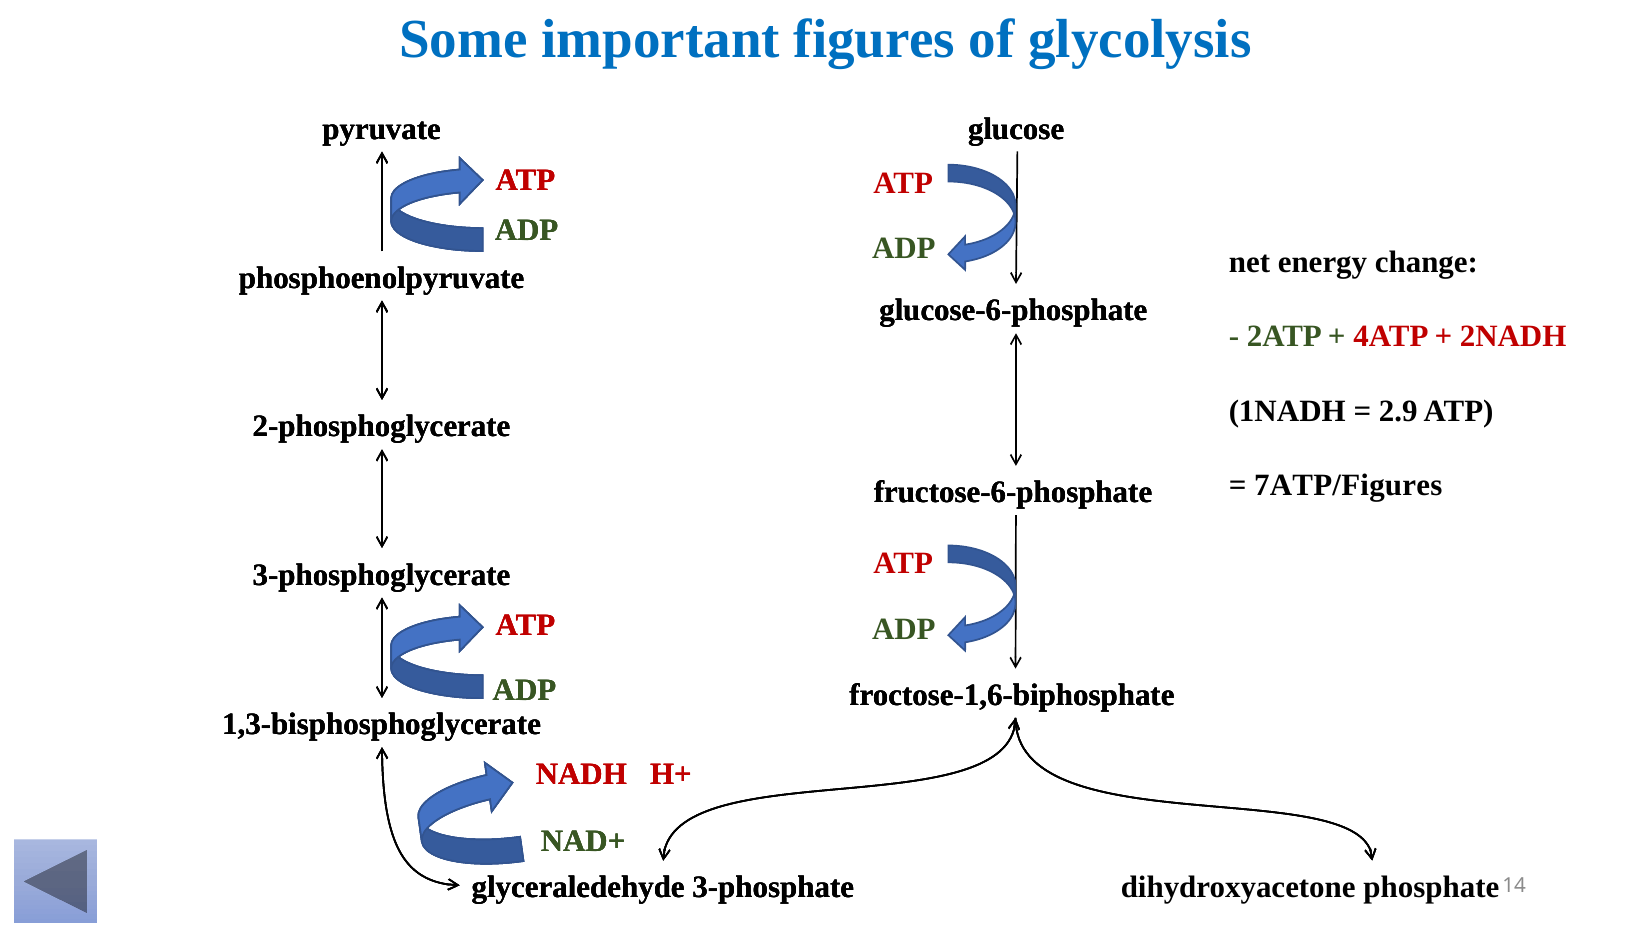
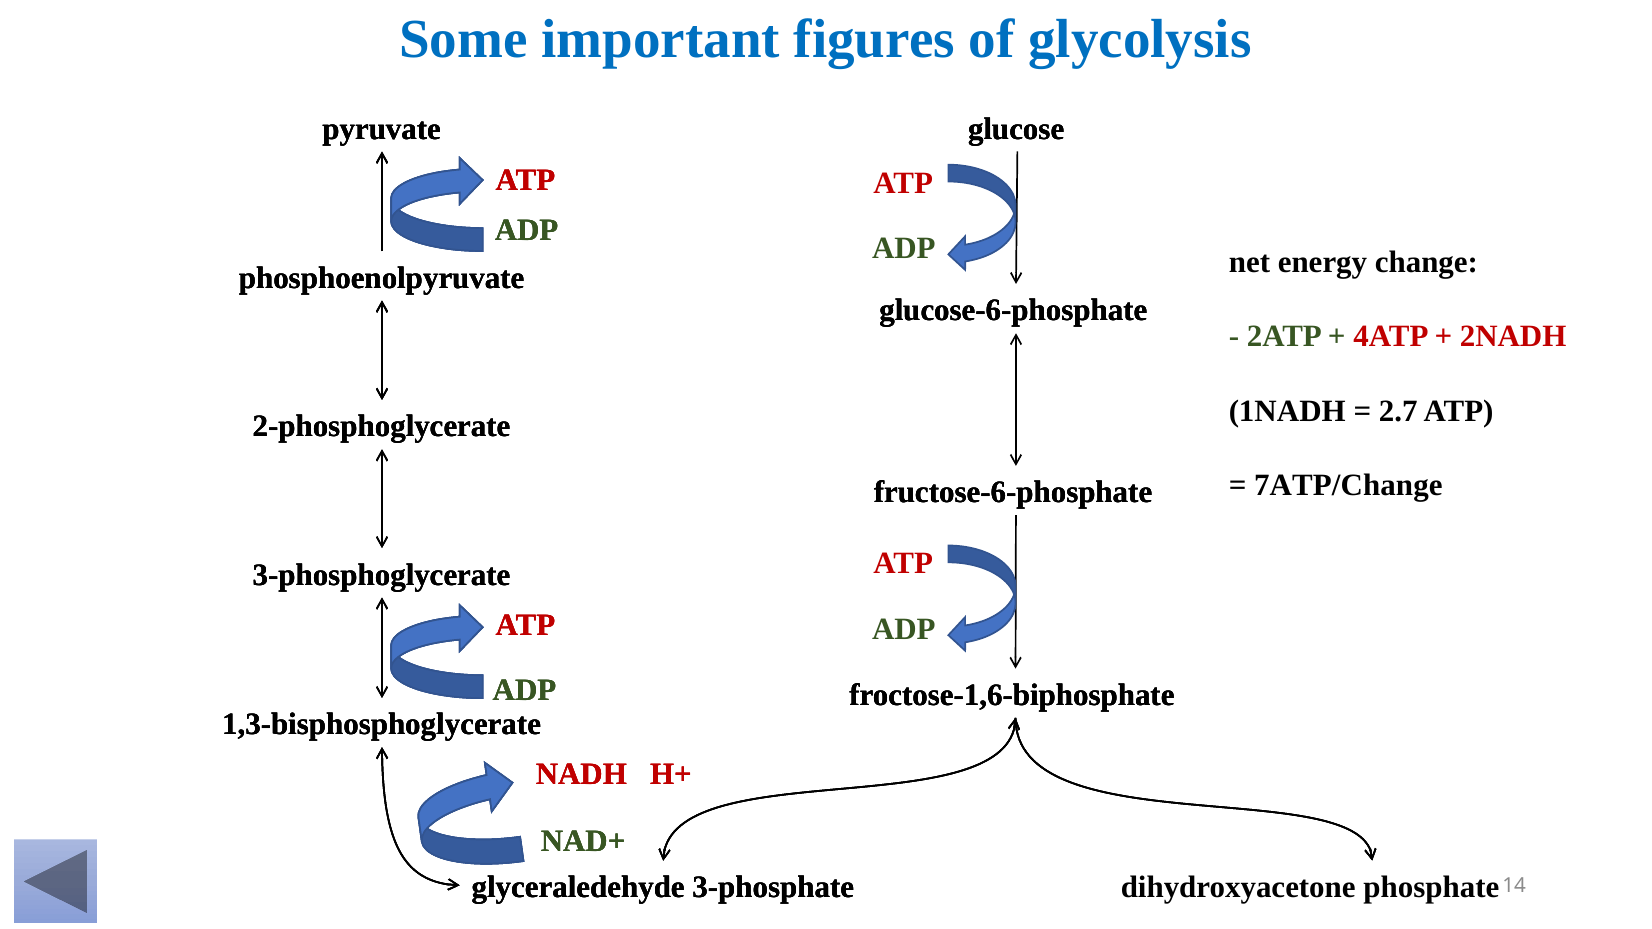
2.9: 2.9 -> 2.7
7ATP/Figures: 7ATP/Figures -> 7ATP/Change
